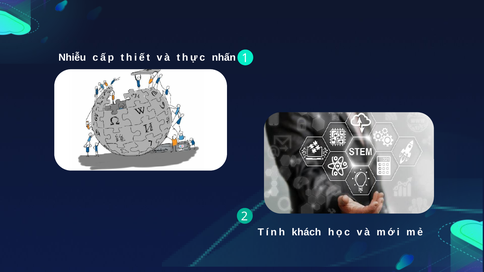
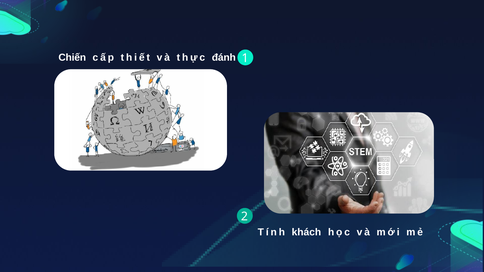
Nhiễu: Nhiễu -> Chiến
nhấn: nhấn -> đánh
